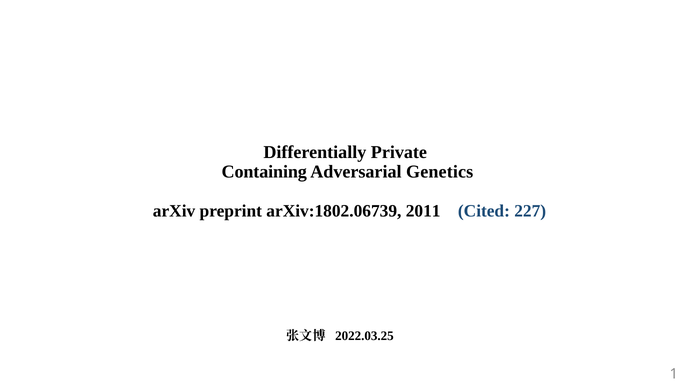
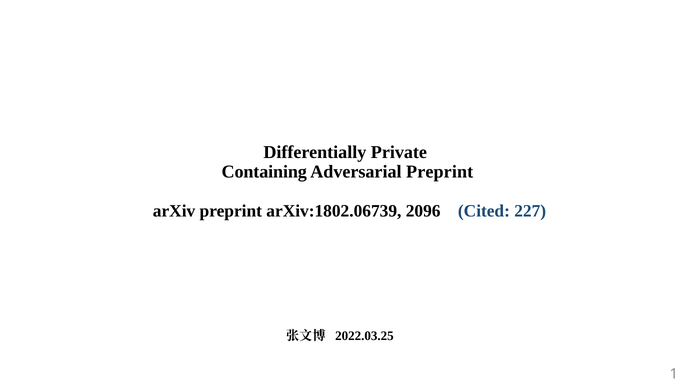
Adversarial Genetics: Genetics -> Preprint
2011: 2011 -> 2096
